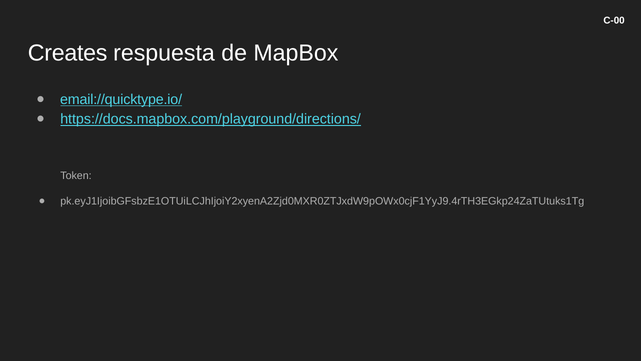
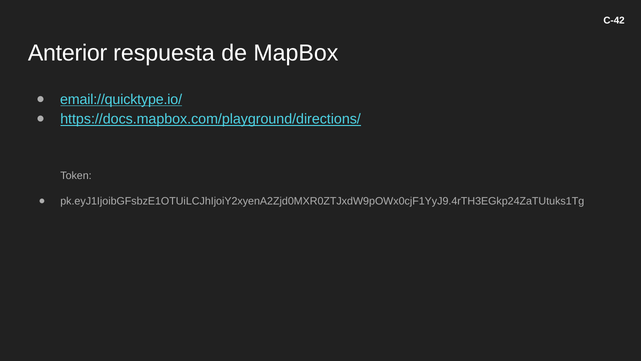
C-00: C-00 -> C-42
Creates: Creates -> Anterior
